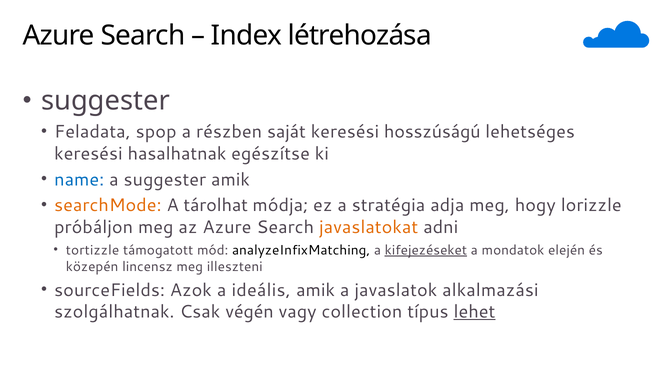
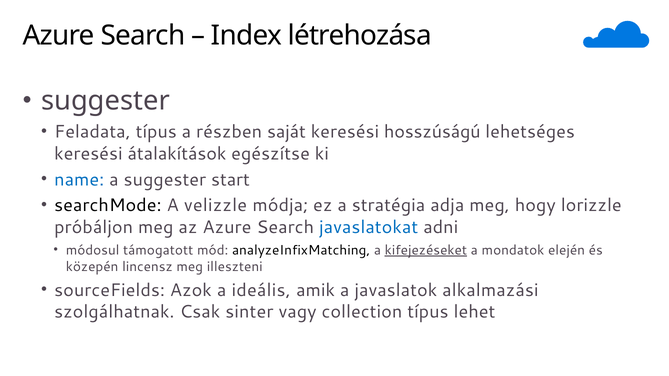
Feladata spop: spop -> típus
hasalhatnak: hasalhatnak -> átalakítások
suggester amik: amik -> start
searchMode colour: orange -> black
tárolhat: tárolhat -> velizzle
javaslatokat colour: orange -> blue
tortizzle: tortizzle -> módosul
végén: végén -> sinter
lehet underline: present -> none
